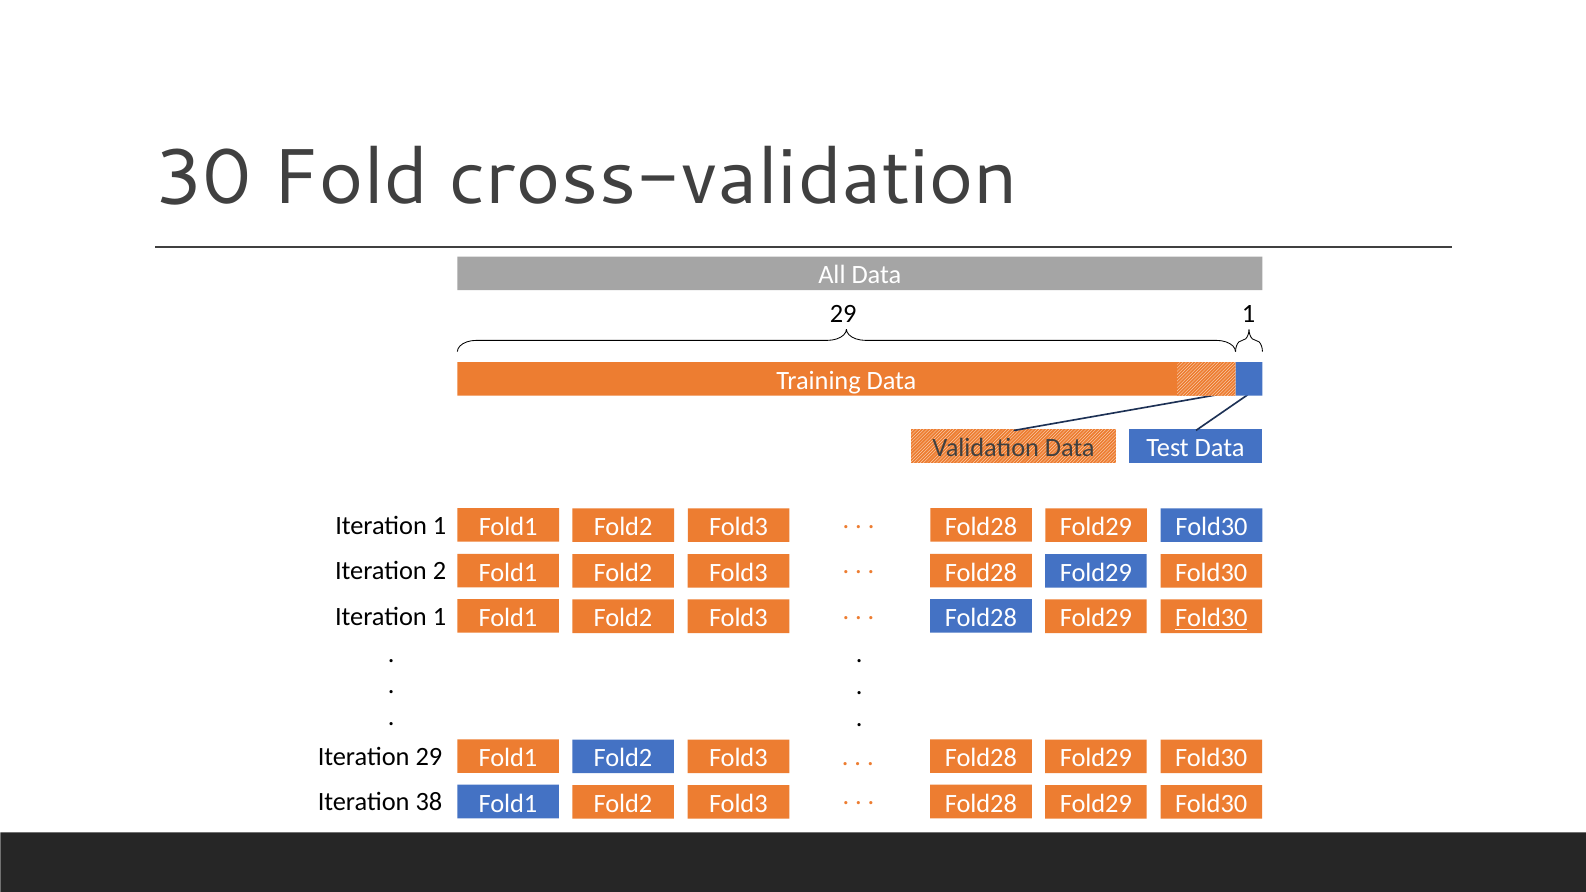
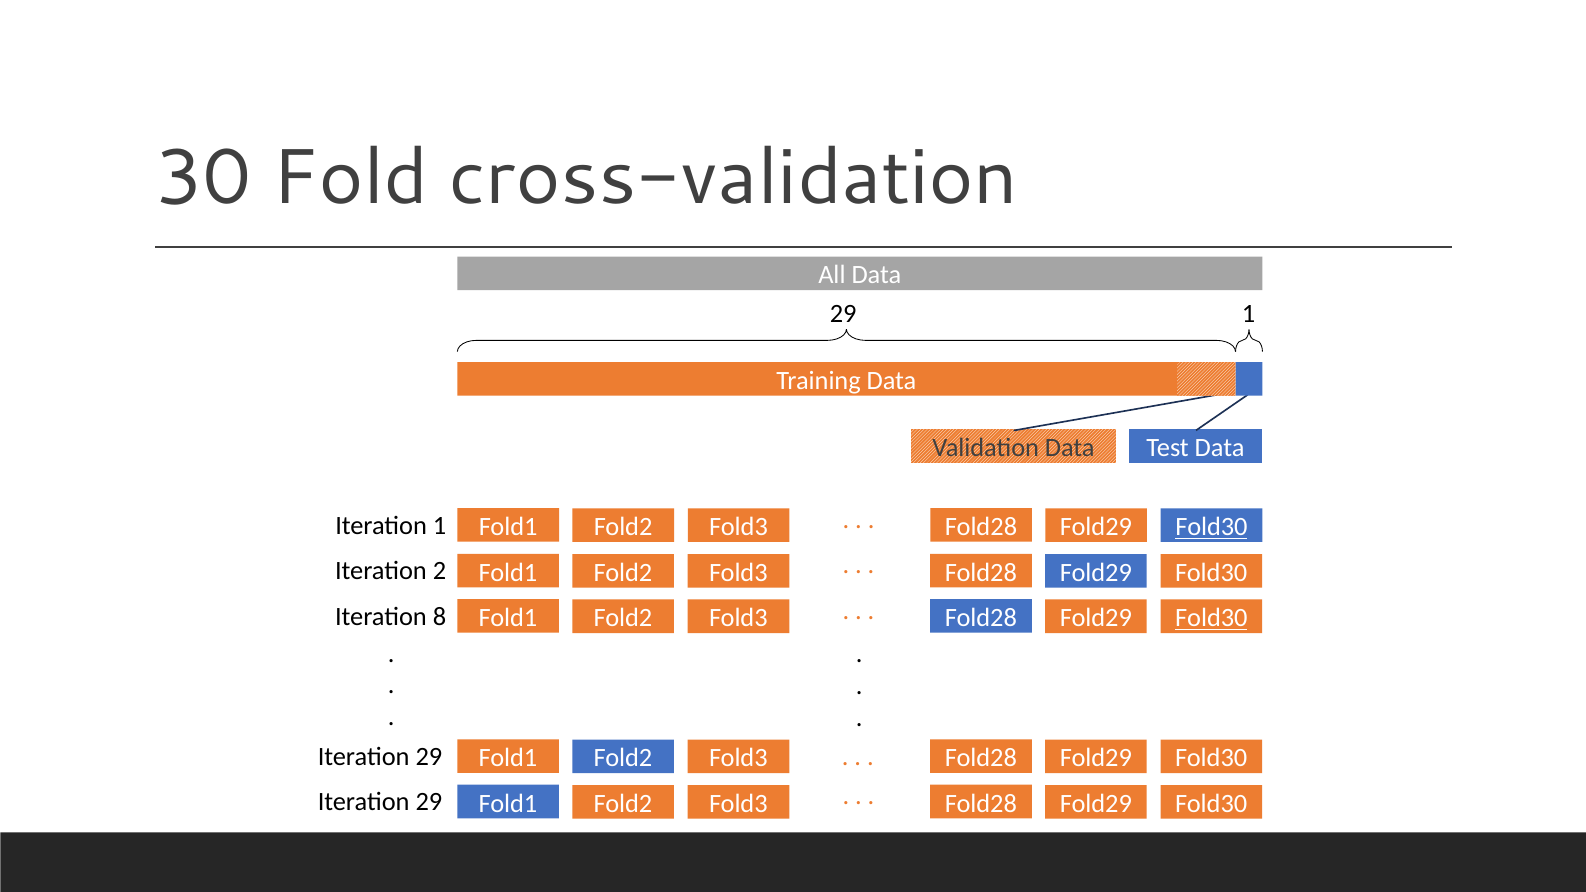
Fold30 at (1211, 527) underline: none -> present
1 at (439, 617): 1 -> 8
38 at (429, 802): 38 -> 29
